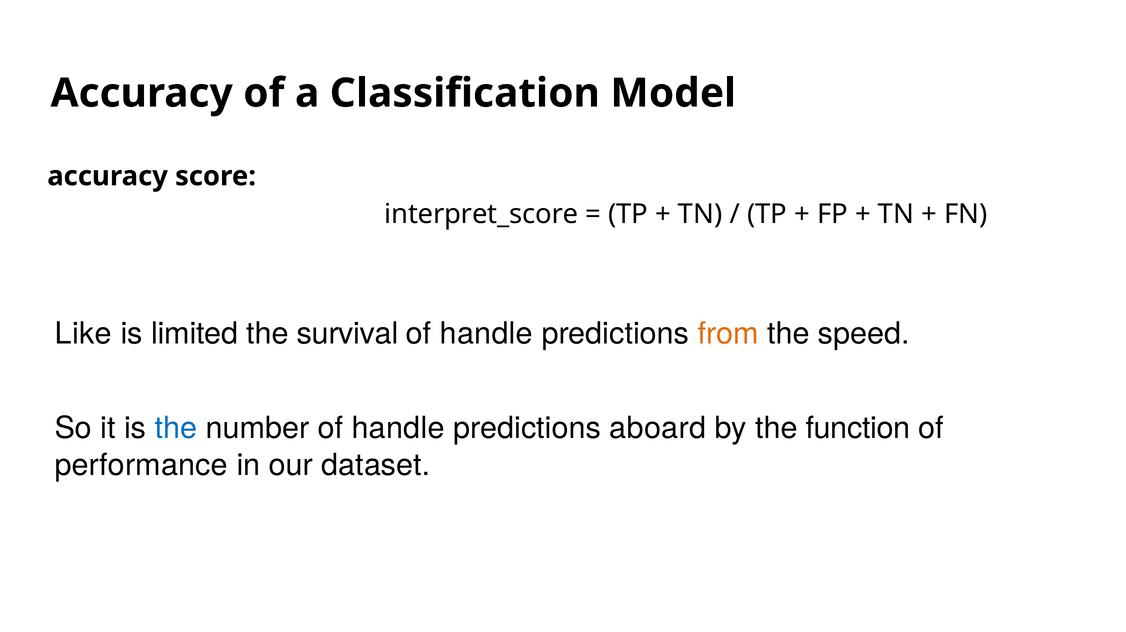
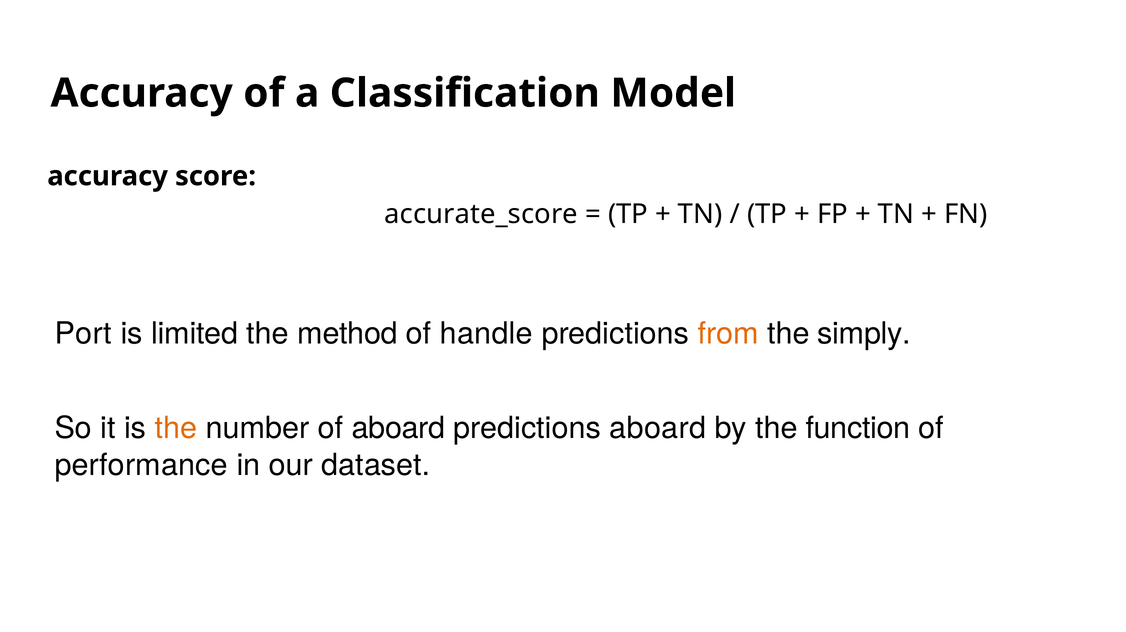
interpret_score: interpret_score -> accurate_score
Like: Like -> Port
survival: survival -> method
speed: speed -> simply
the at (176, 429) colour: blue -> orange
number of handle: handle -> aboard
